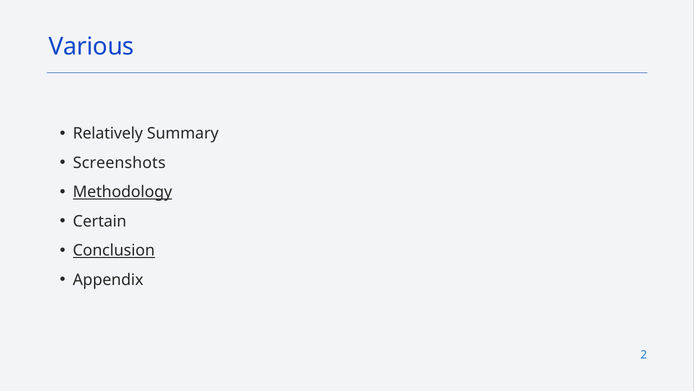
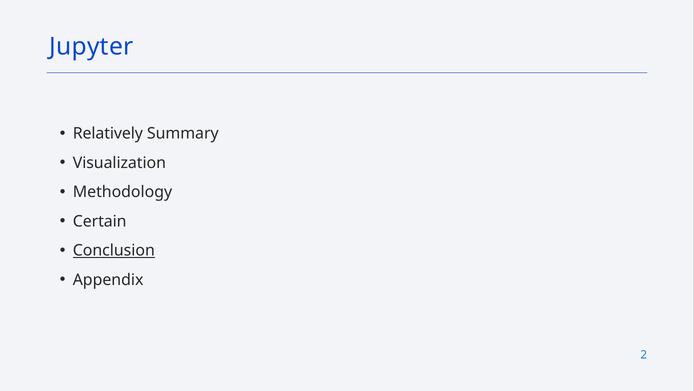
Various: Various -> Jupyter
Screenshots: Screenshots -> Visualization
Methodology underline: present -> none
